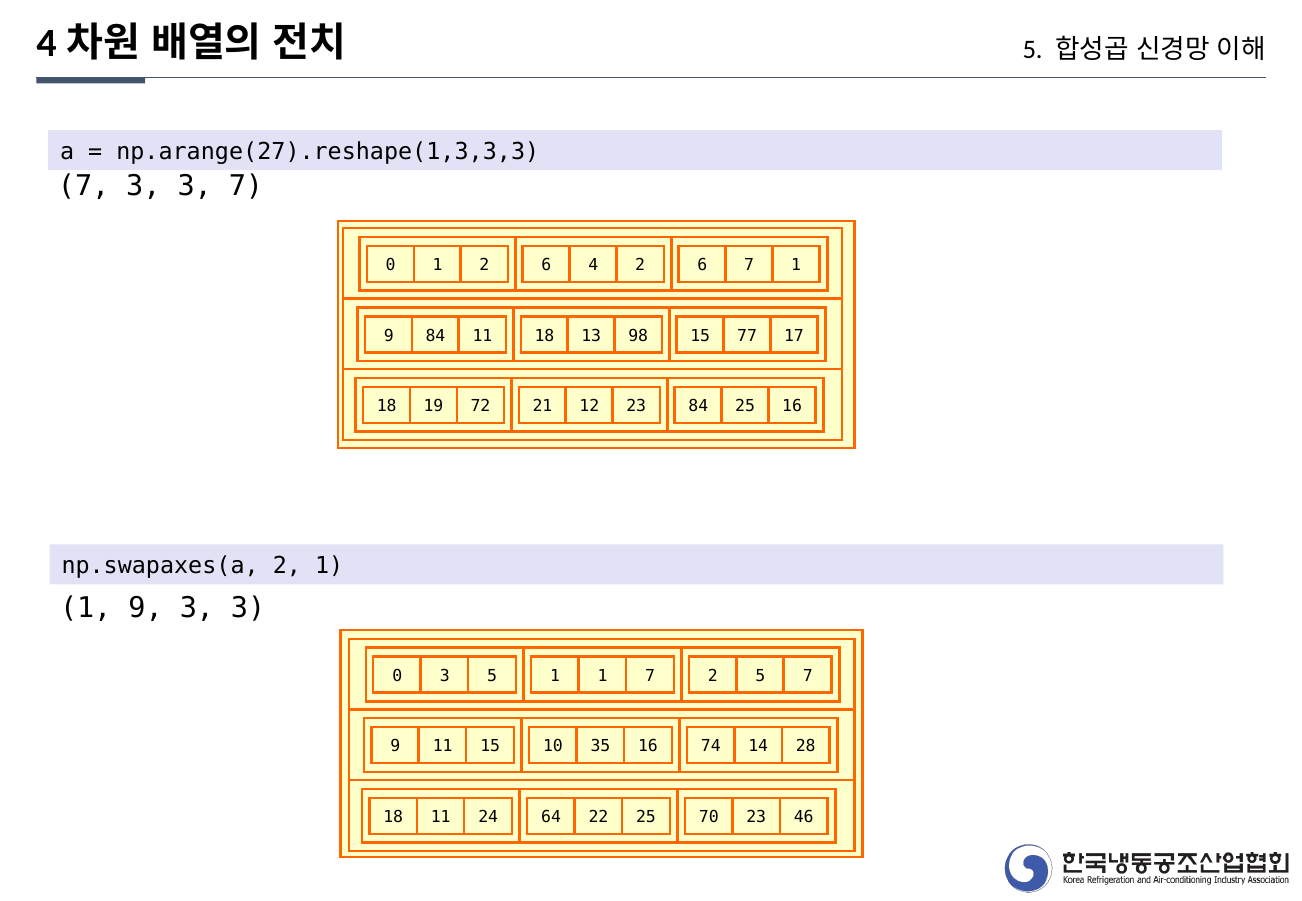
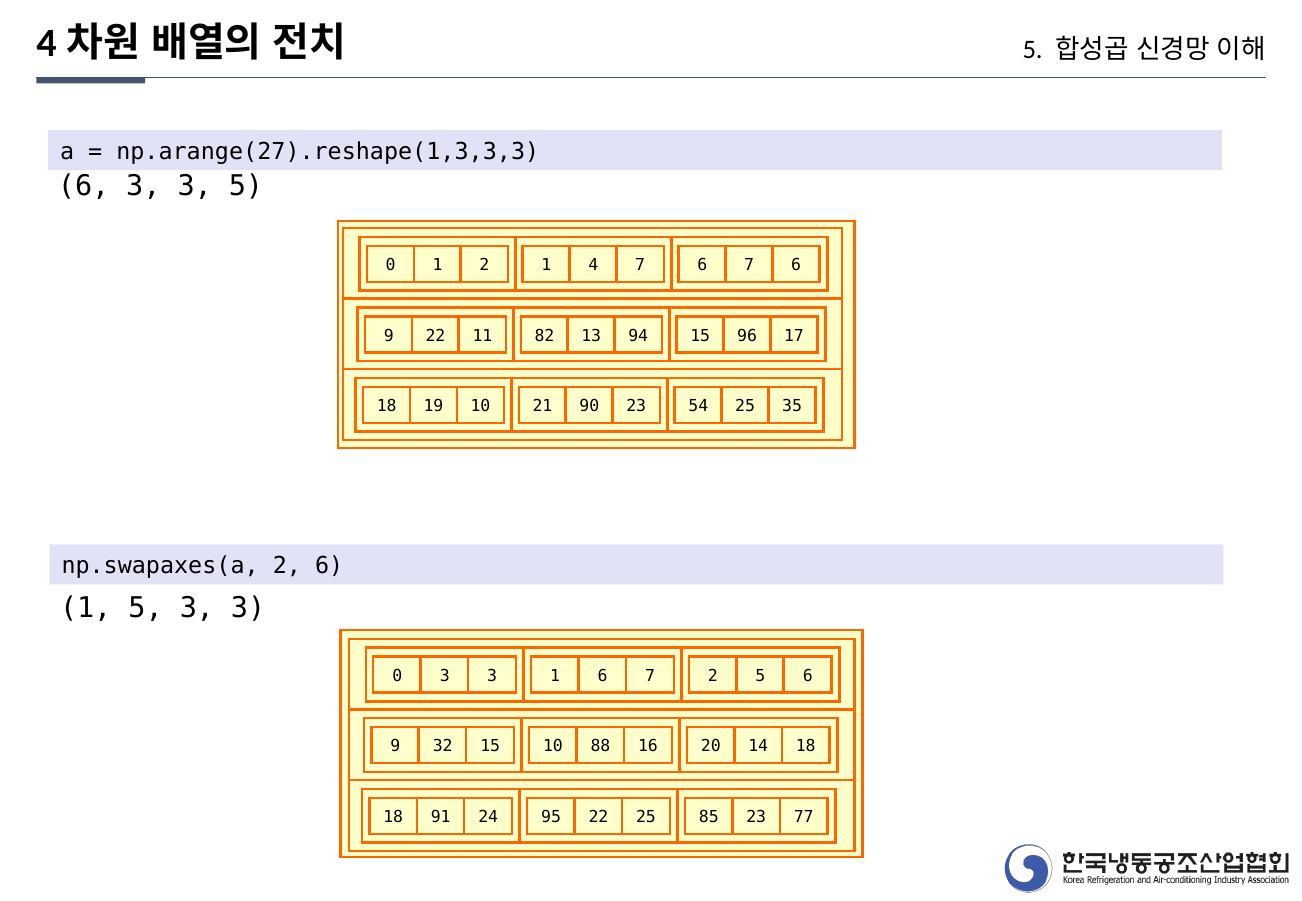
7 at (84, 187): 7 -> 6
7 at (246, 187): 7 -> 5
1 2 6: 6 -> 1
4 2: 2 -> 7
6 7 1: 1 -> 6
9 84: 84 -> 22
11 18: 18 -> 82
98: 98 -> 94
77: 77 -> 96
19 72: 72 -> 10
12: 12 -> 90
23 84: 84 -> 54
25 16: 16 -> 35
2 1: 1 -> 6
9 at (146, 609): 9 -> 5
0 3 5: 5 -> 3
1 at (603, 676): 1 -> 6
5 7: 7 -> 6
9 11: 11 -> 32
35: 35 -> 88
74: 74 -> 20
14 28: 28 -> 18
18 11: 11 -> 91
64: 64 -> 95
70: 70 -> 85
46: 46 -> 77
